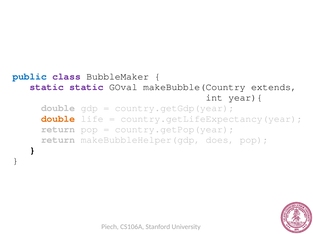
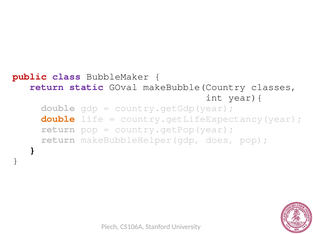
public colour: blue -> red
static at (47, 87): static -> return
extends: extends -> classes
